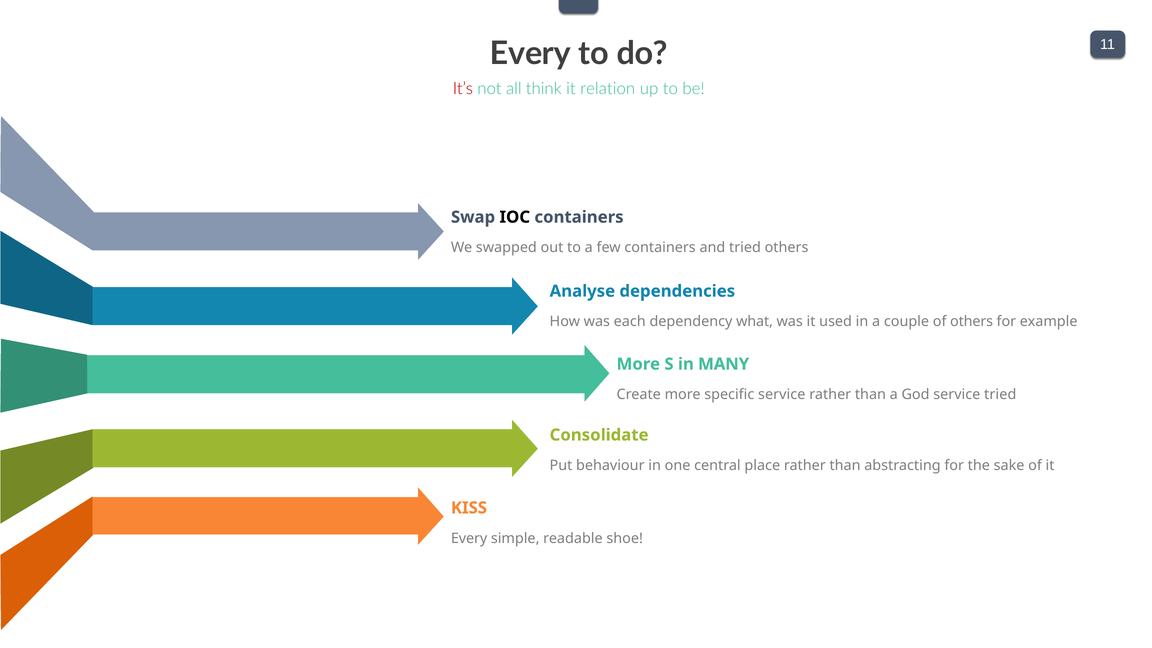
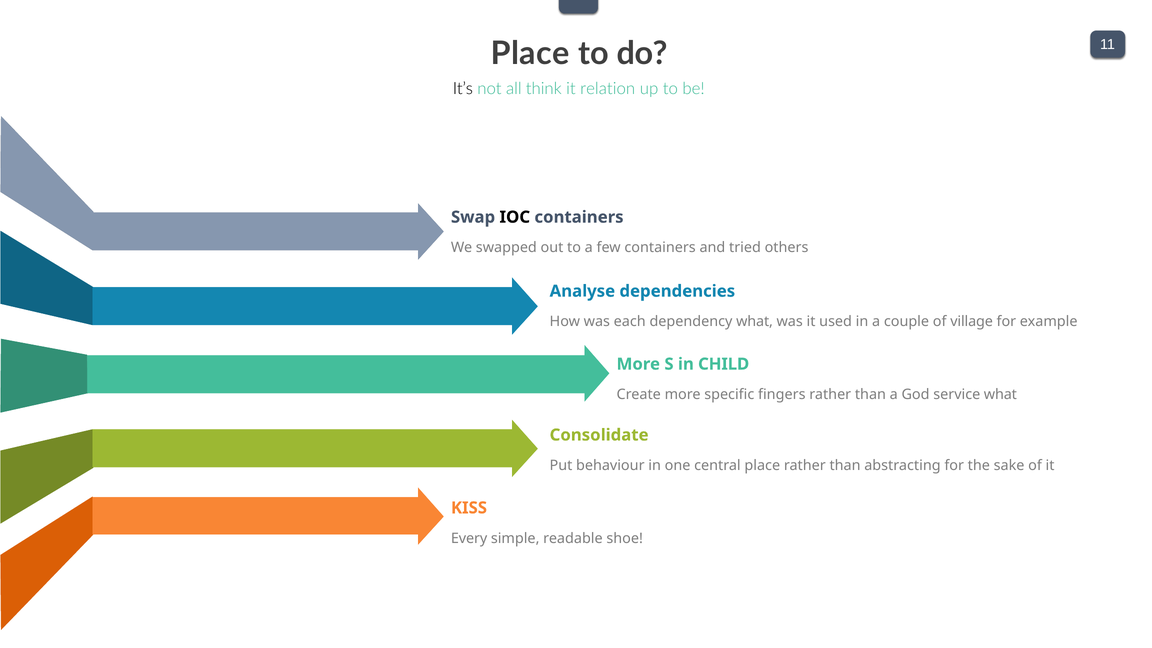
Every at (530, 53): Every -> Place
It’s colour: red -> black
of others: others -> village
MANY: MANY -> CHILD
specific service: service -> fingers
service tried: tried -> what
